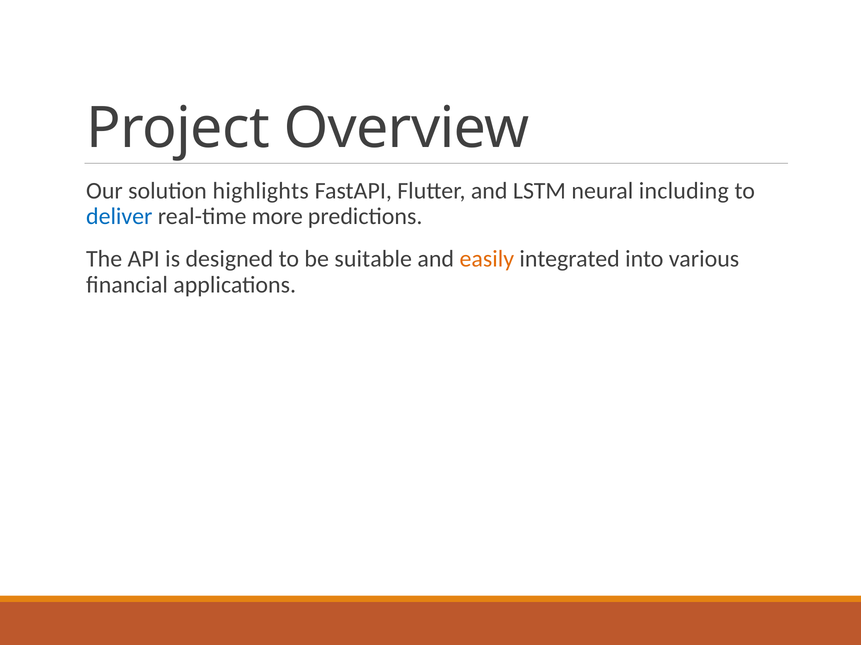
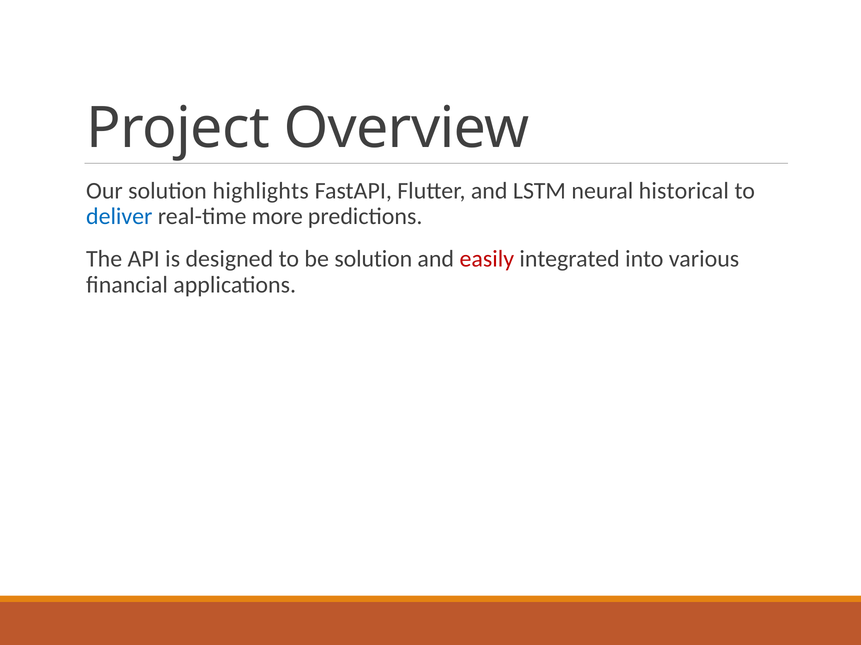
including: including -> historical
be suitable: suitable -> solution
easily colour: orange -> red
